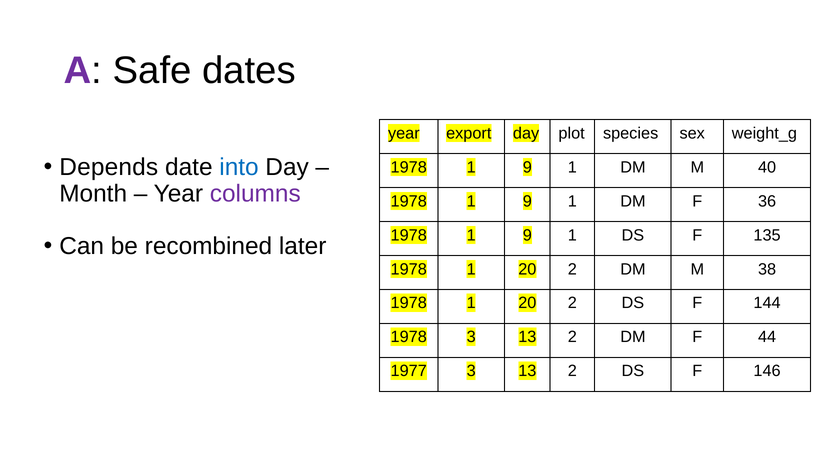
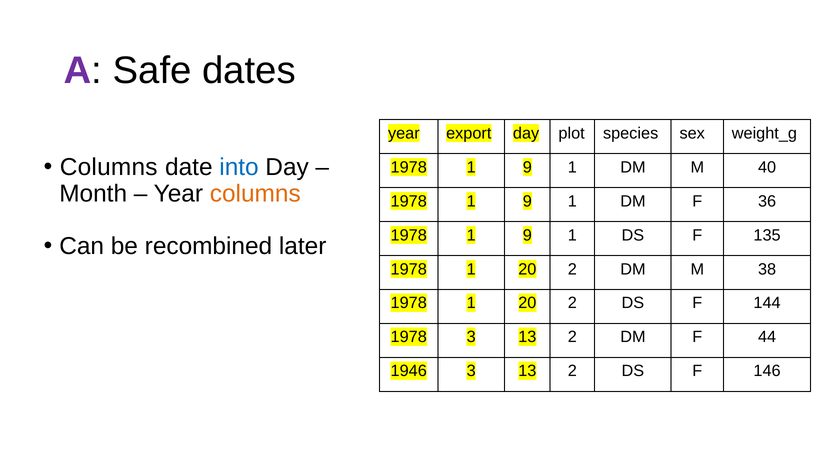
Depends at (109, 167): Depends -> Columns
columns at (255, 194) colour: purple -> orange
1977: 1977 -> 1946
